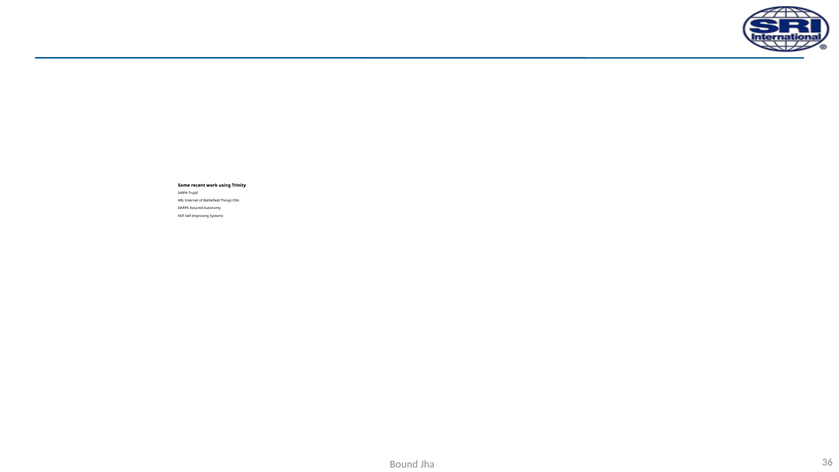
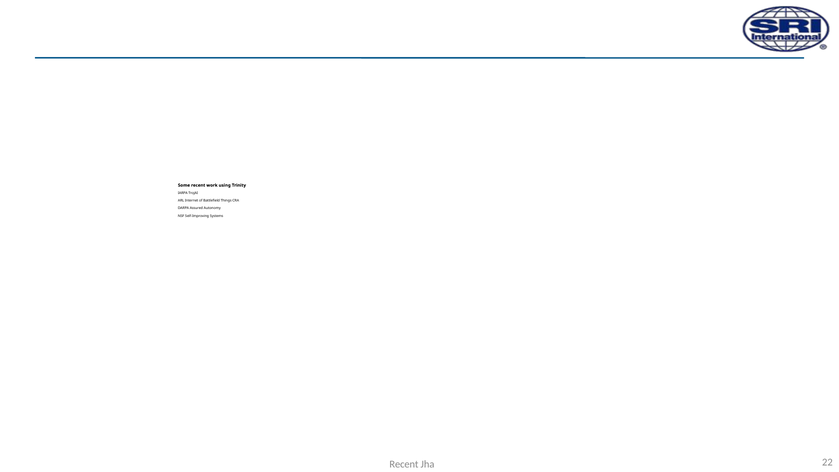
Bound at (404, 464): Bound -> Recent
36: 36 -> 22
